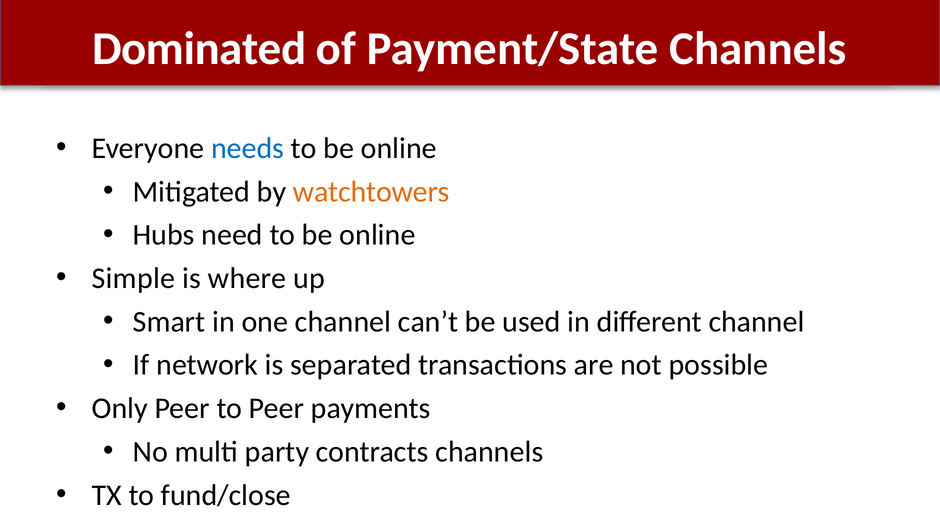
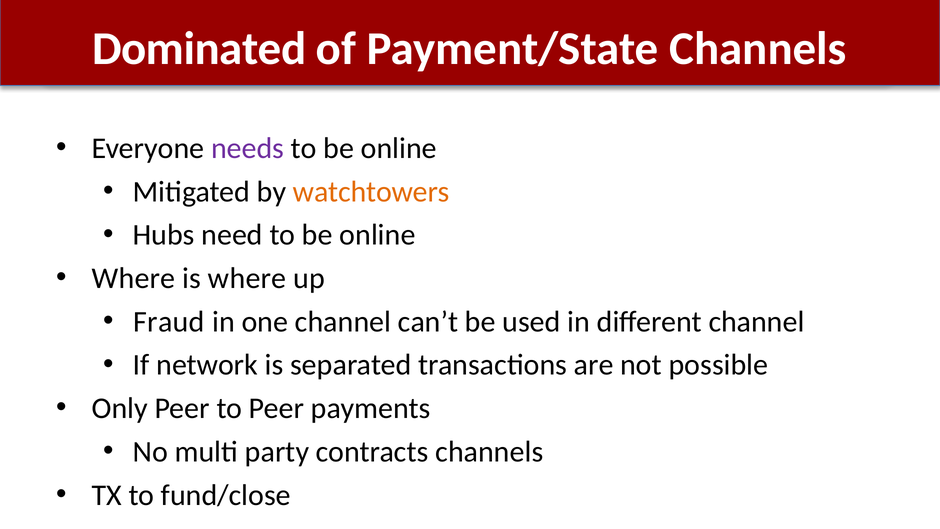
needs colour: blue -> purple
Simple at (134, 278): Simple -> Where
Smart: Smart -> Fraud
